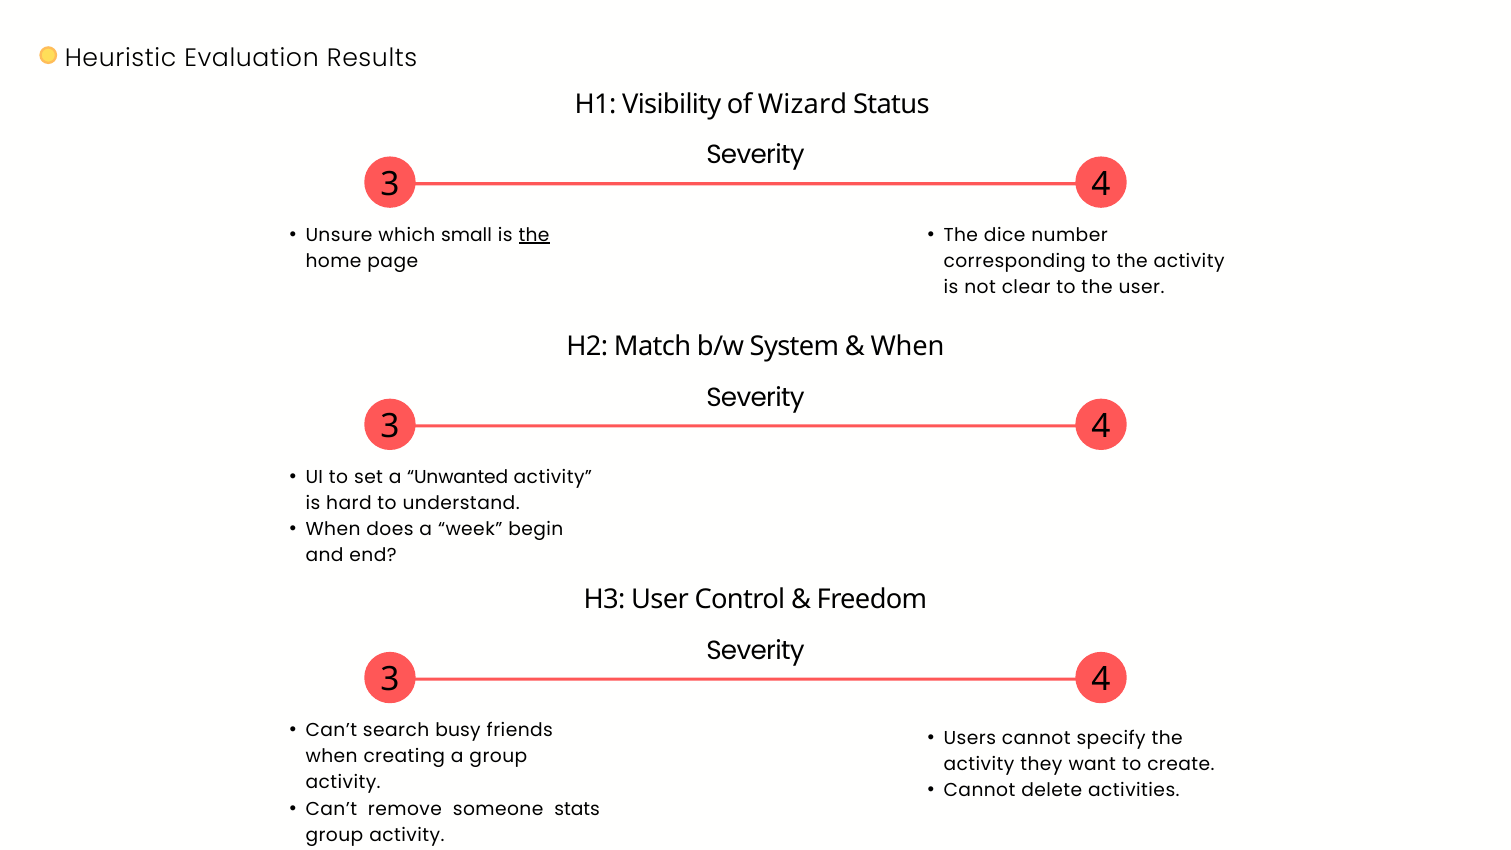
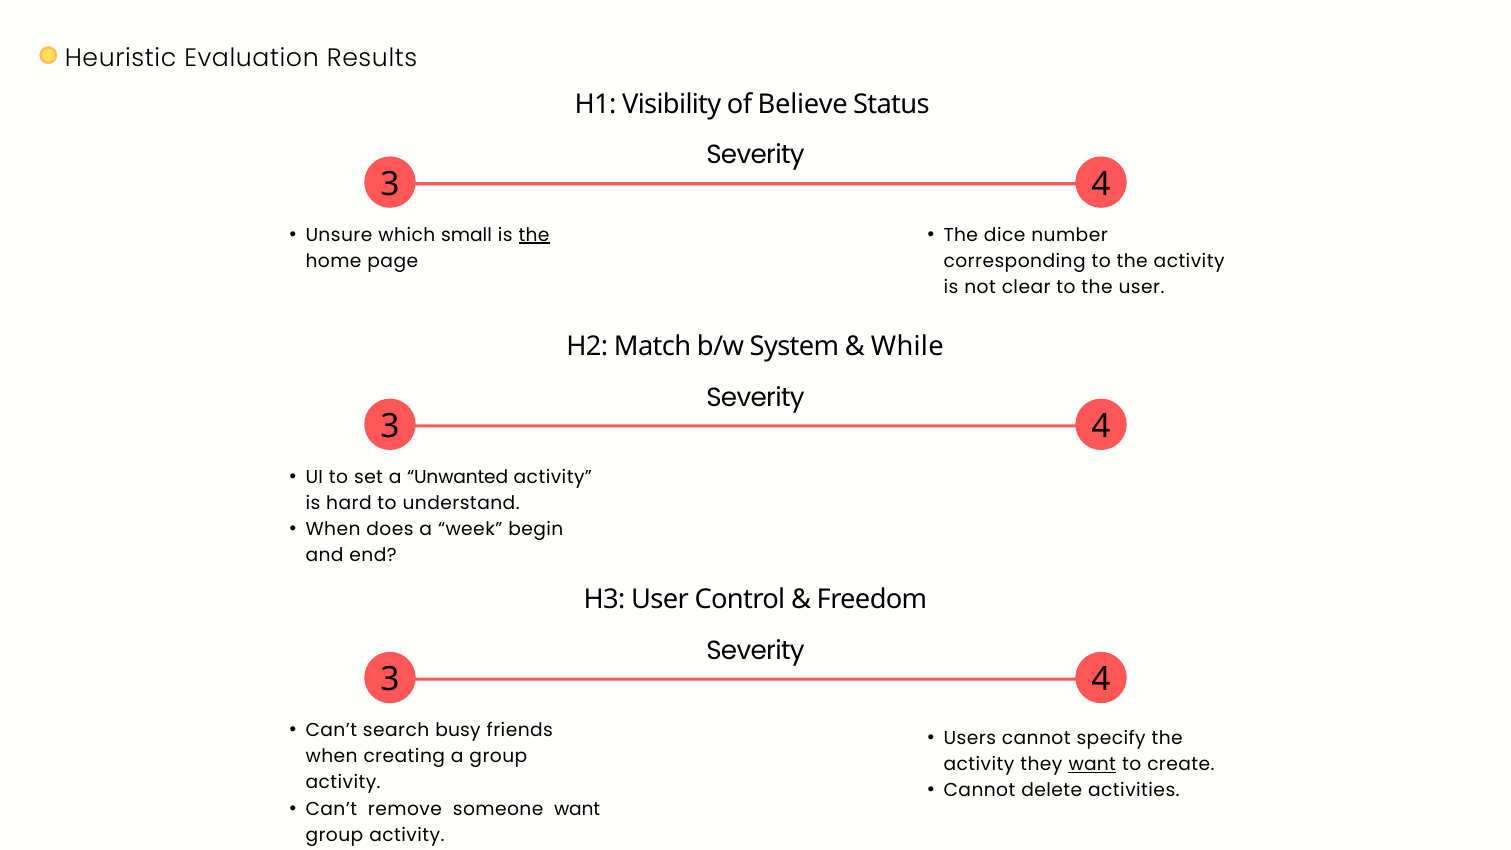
Wizard: Wizard -> Believe
When at (908, 346): When -> While
want at (1092, 764) underline: none -> present
someone stats: stats -> want
